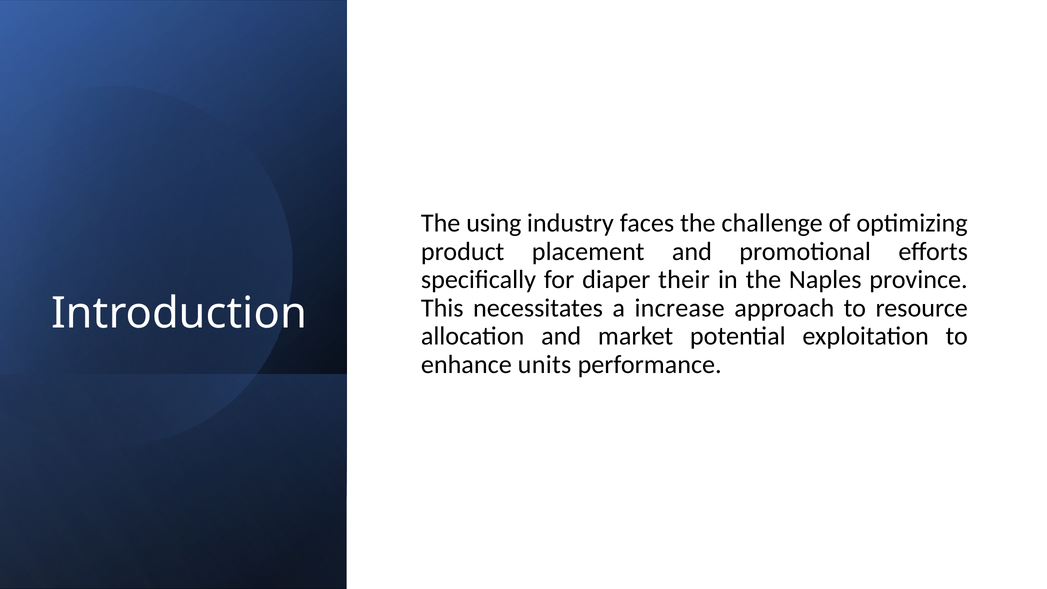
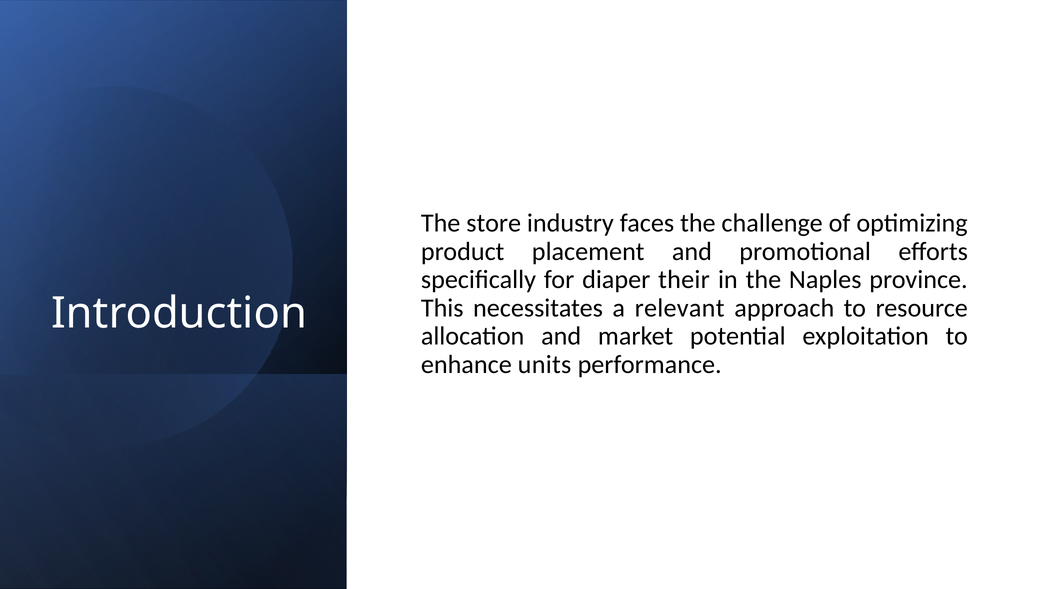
using: using -> store
increase: increase -> relevant
